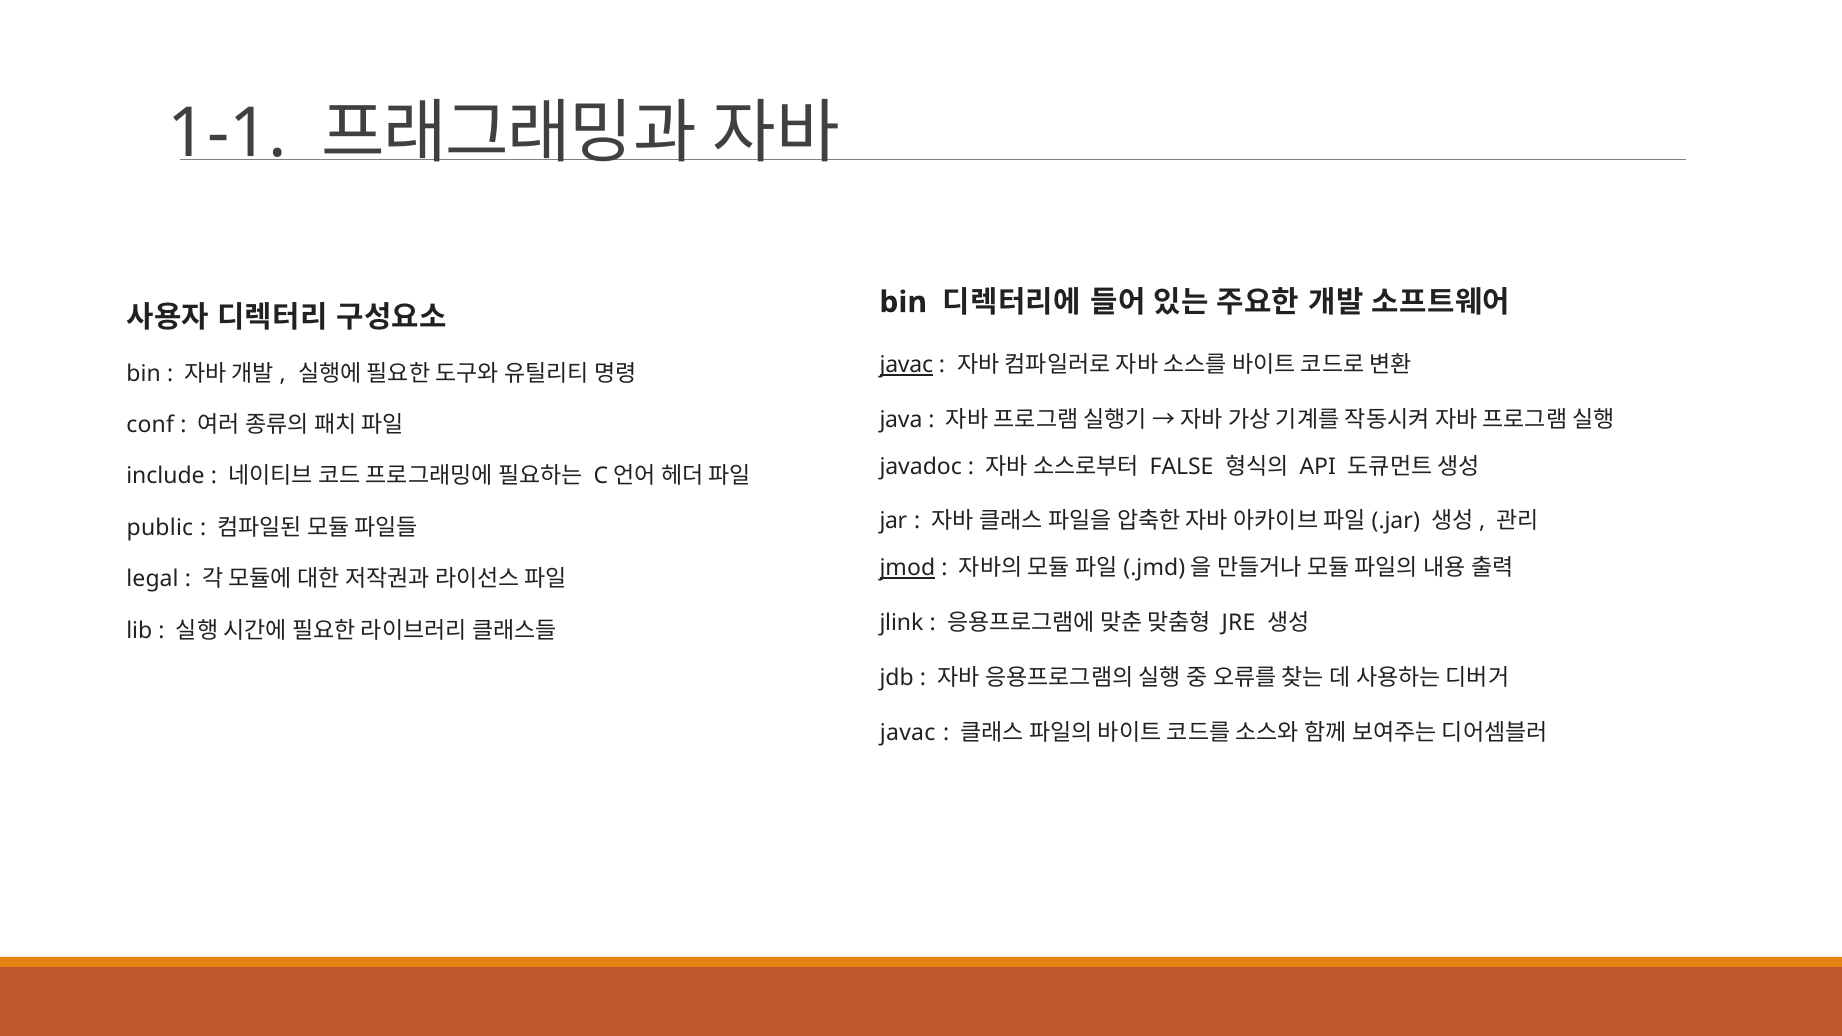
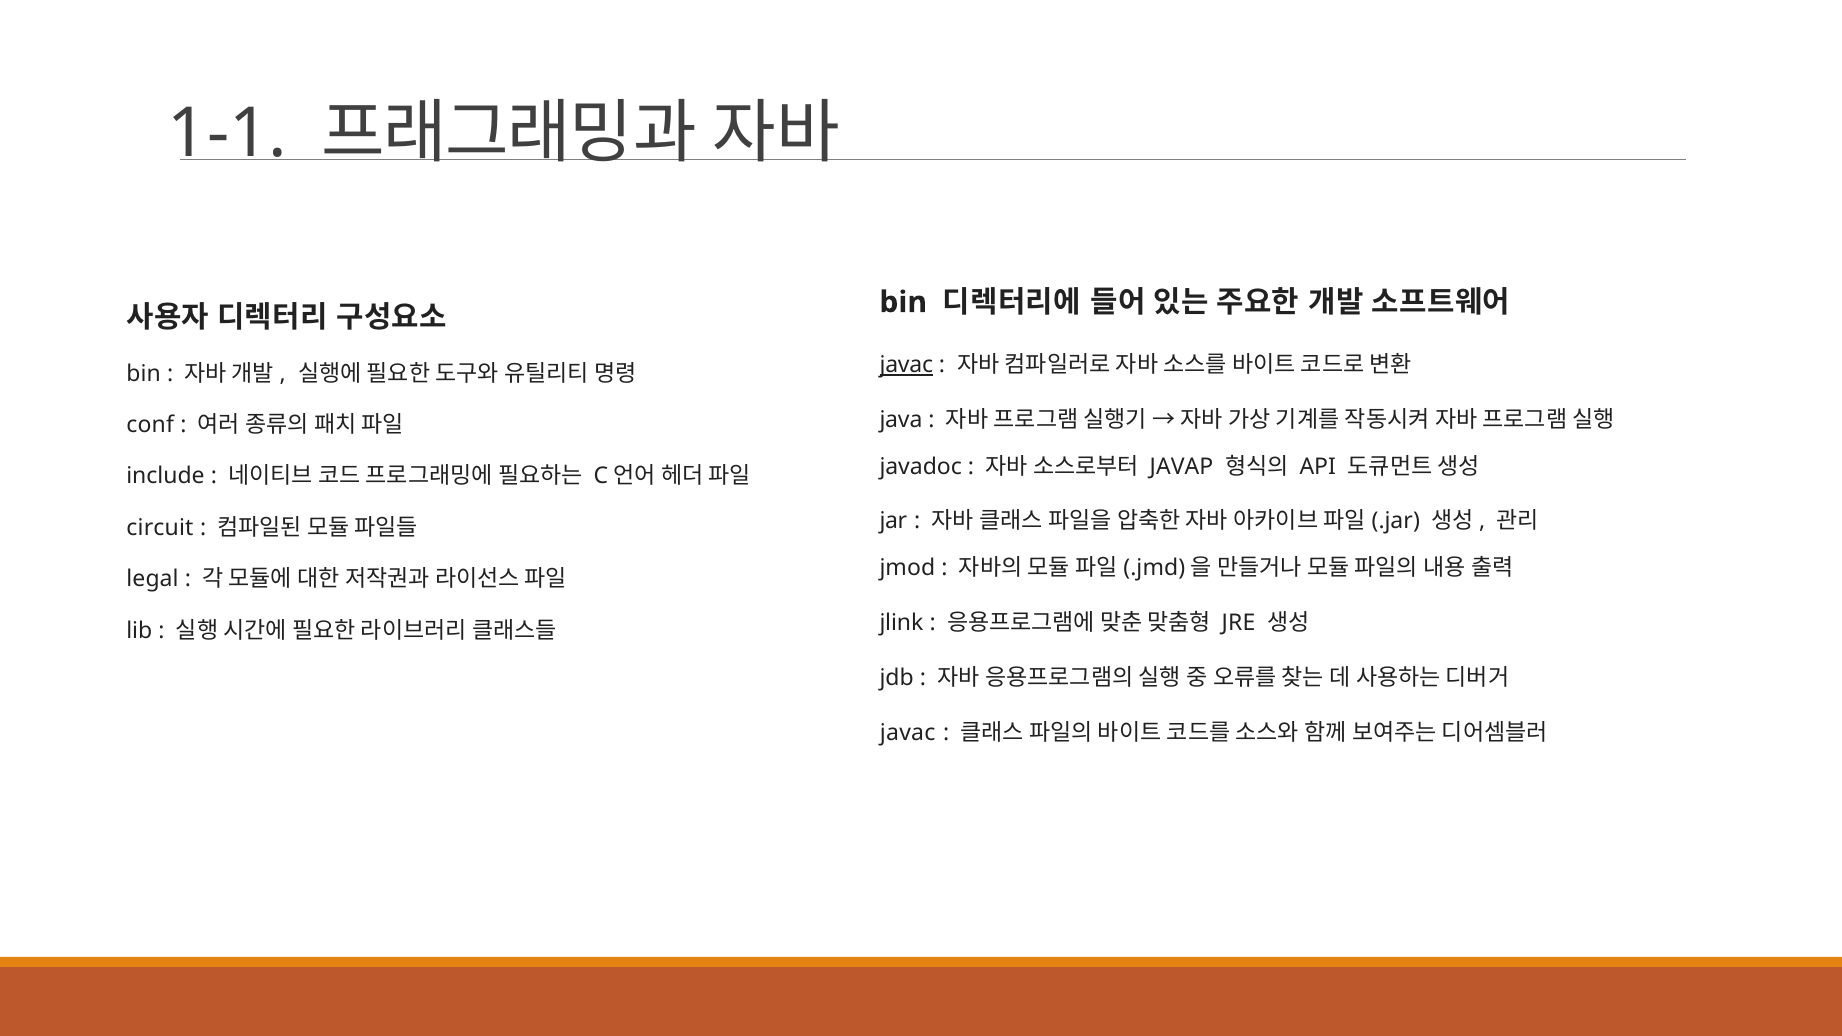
FALSE: FALSE -> JAVAP
public: public -> circuit
jmod underline: present -> none
